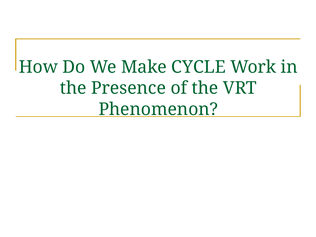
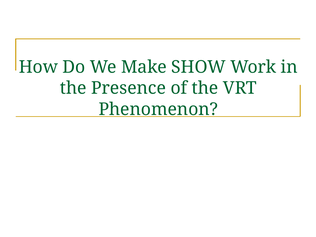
CYCLE: CYCLE -> SHOW
